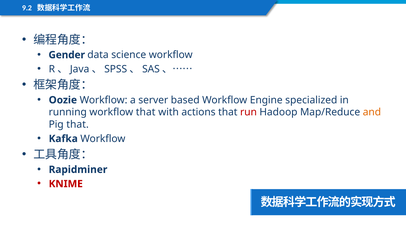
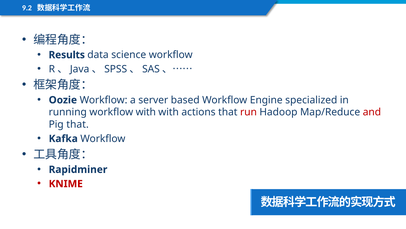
Gender: Gender -> Results
workflow that: that -> with
and colour: orange -> red
